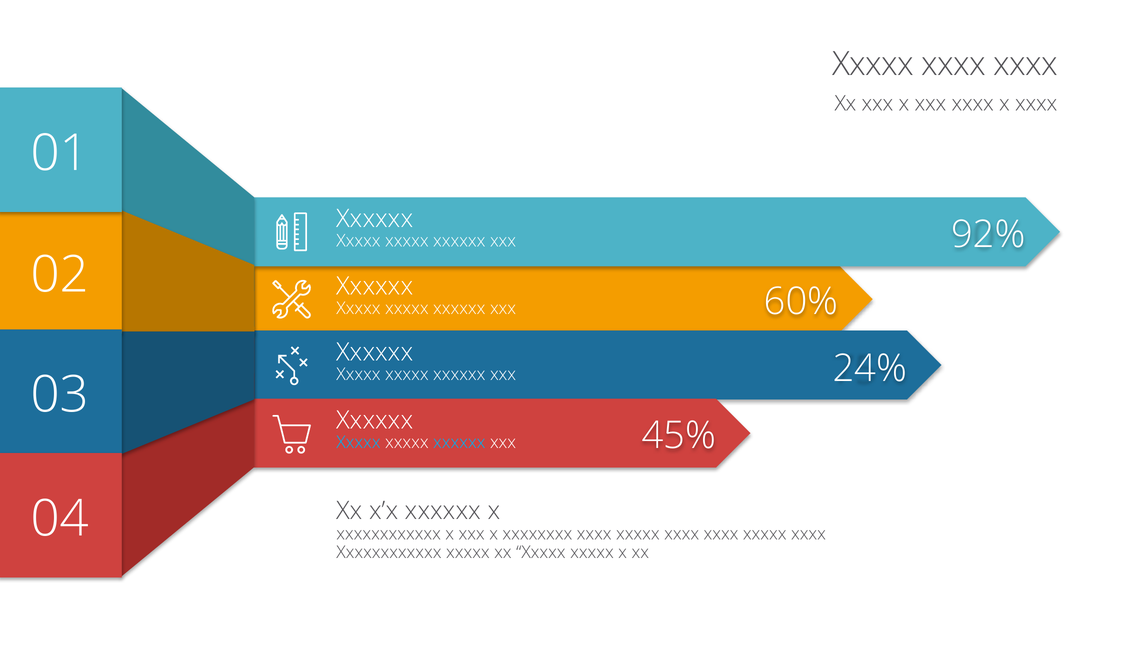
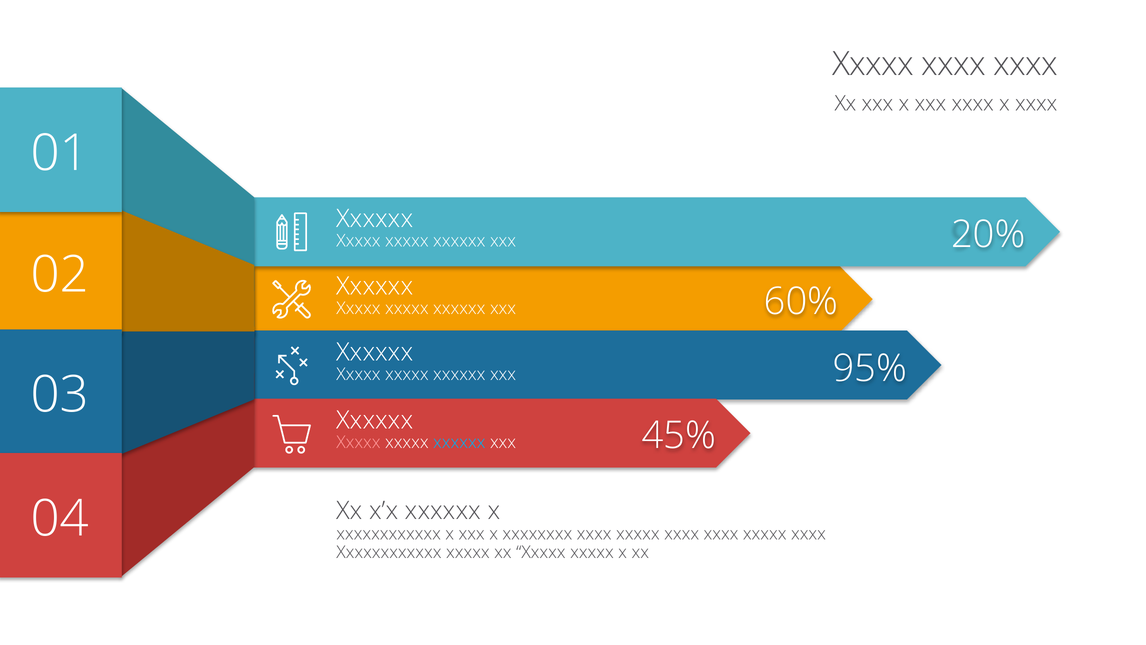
92%: 92% -> 20%
24%: 24% -> 95%
Xxxxx at (358, 442) colour: light blue -> pink
